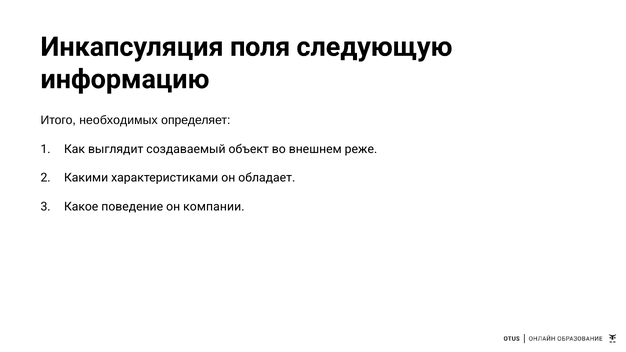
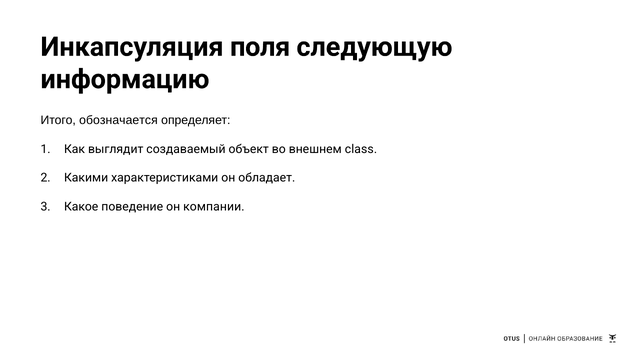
необходимых: необходимых -> обозначается
реже: реже -> class
